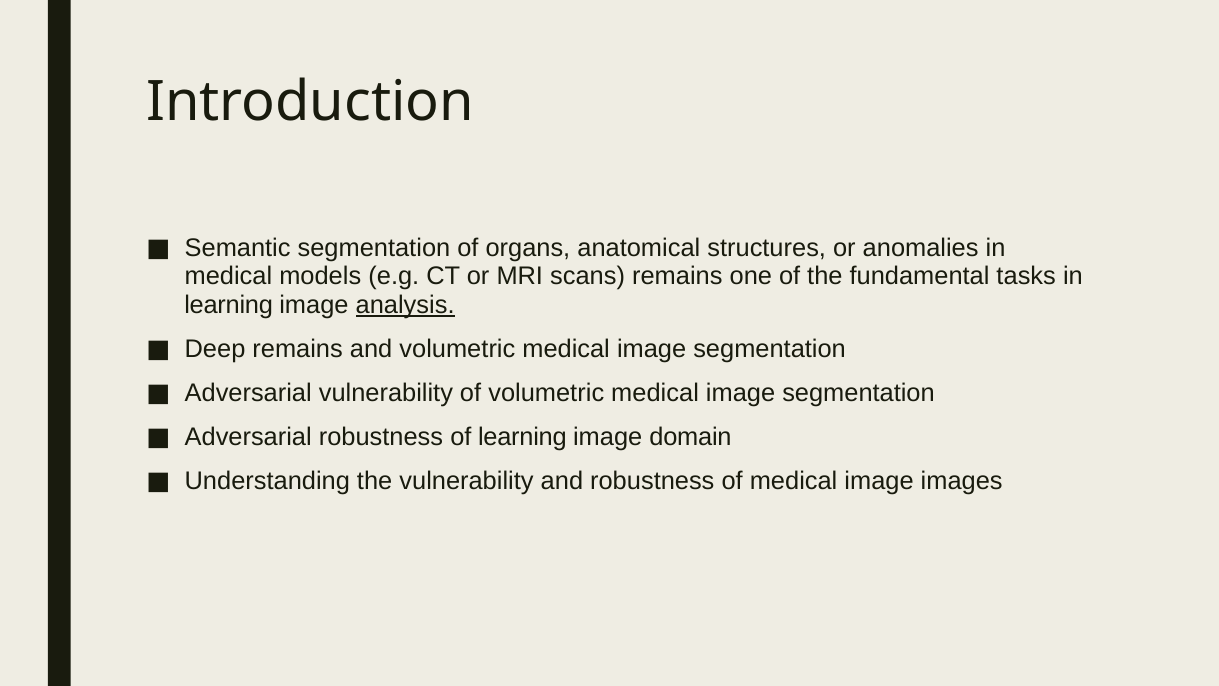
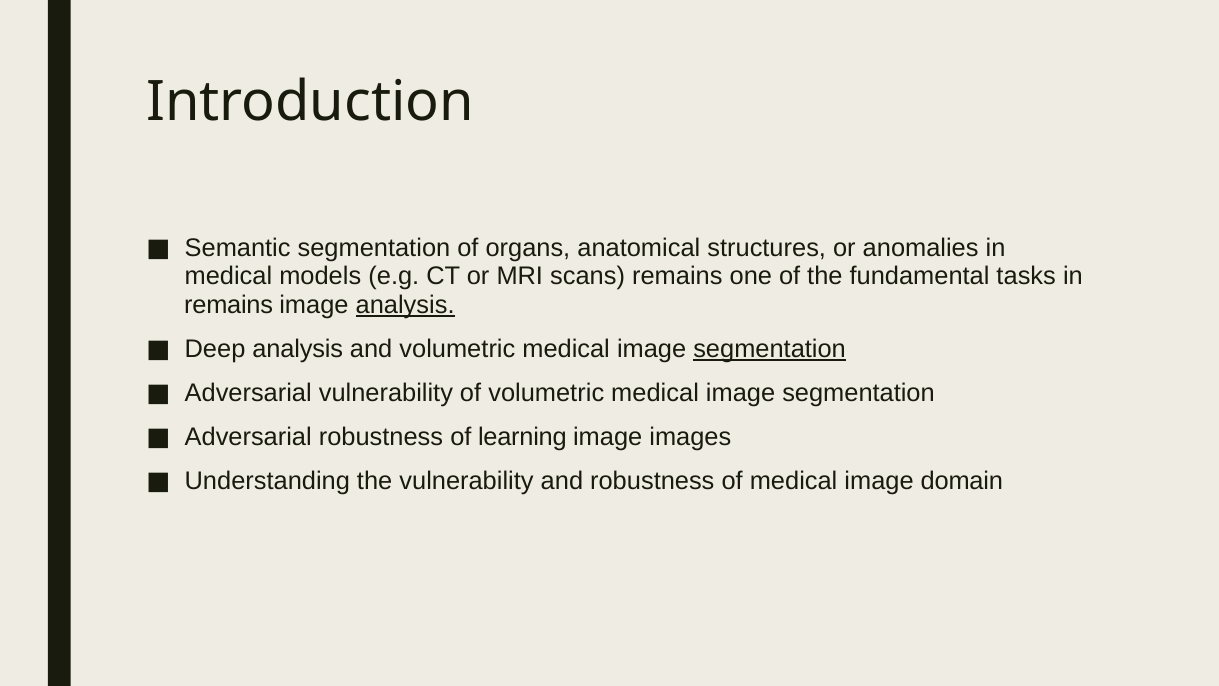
learning at (229, 305): learning -> remains
Deep remains: remains -> analysis
segmentation at (770, 349) underline: none -> present
domain: domain -> images
images: images -> domain
